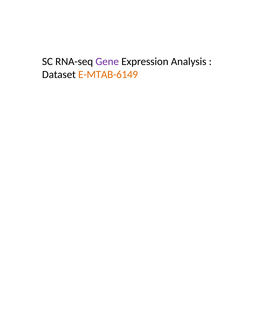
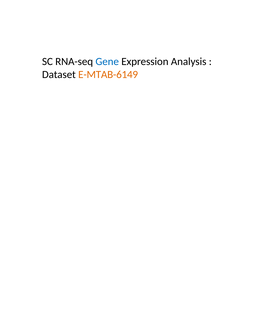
Gene colour: purple -> blue
